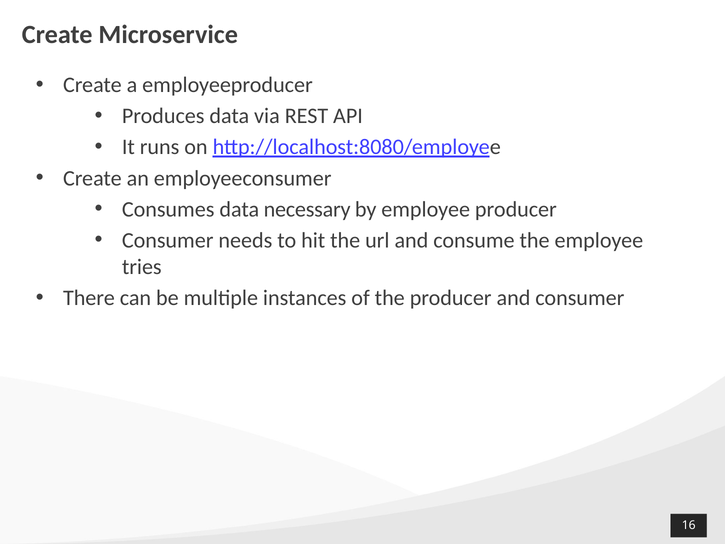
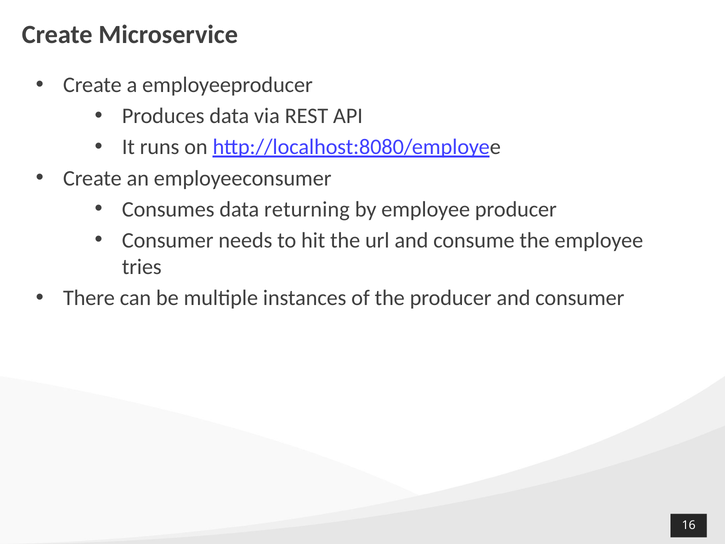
necessary: necessary -> returning
